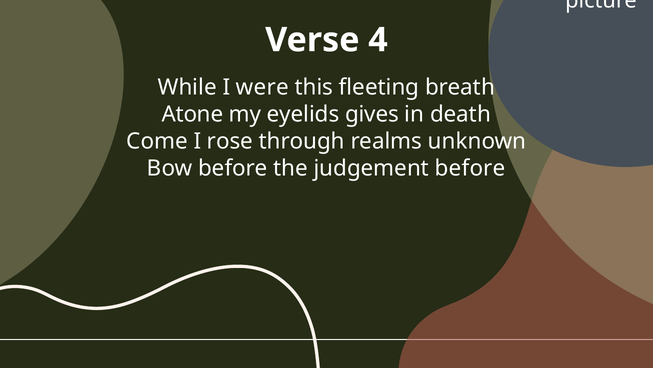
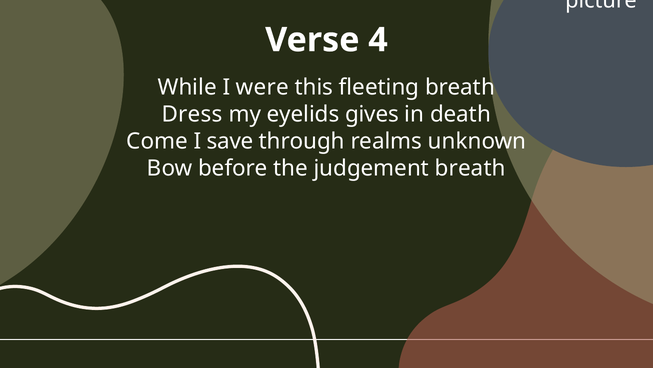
Atone: Atone -> Dress
rose: rose -> save
judgement before: before -> breath
